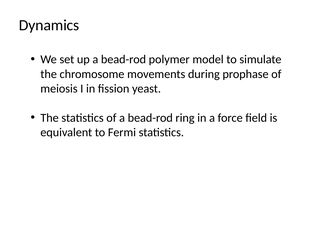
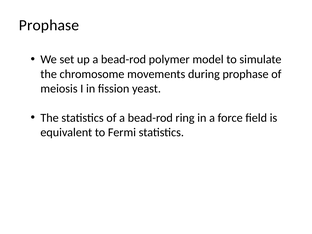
Dynamics at (49, 25): Dynamics -> Prophase
